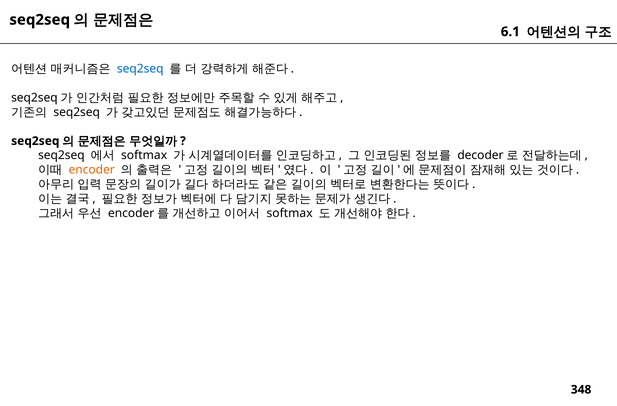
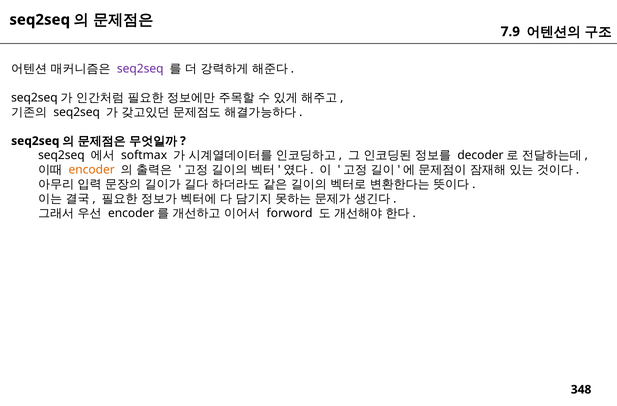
6.1: 6.1 -> 7.9
seq2seq at (140, 69) colour: blue -> purple
softmax at (290, 213): softmax -> forword
